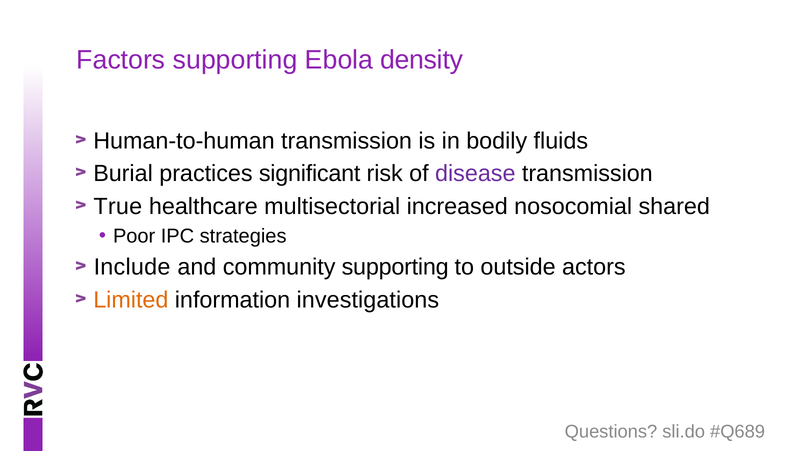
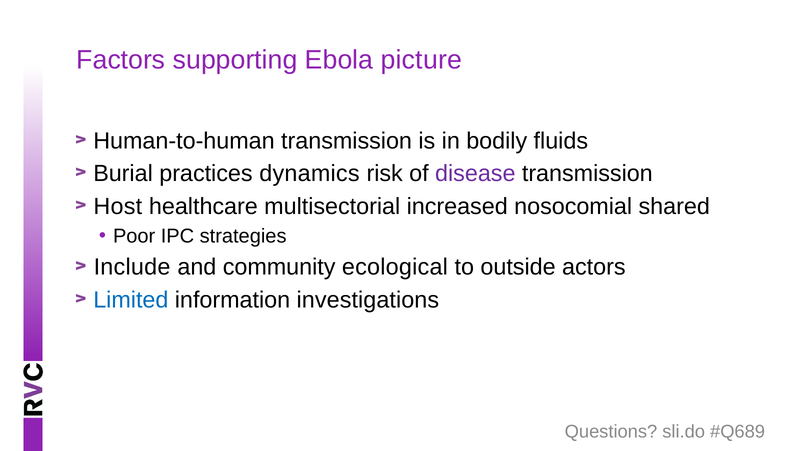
density: density -> picture
significant: significant -> dynamics
True: True -> Host
community supporting: supporting -> ecological
Limited colour: orange -> blue
